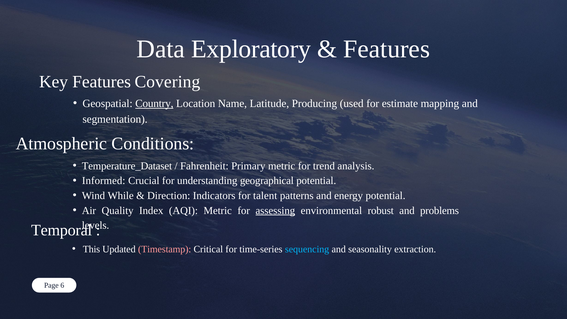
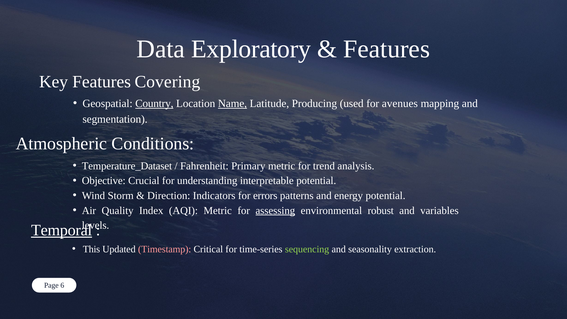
Name underline: none -> present
estimate: estimate -> avenues
Informed: Informed -> Objective
geographical: geographical -> interpretable
While: While -> Storm
talent: talent -> errors
problems: problems -> variables
Temporal underline: none -> present
sequencing colour: light blue -> light green
